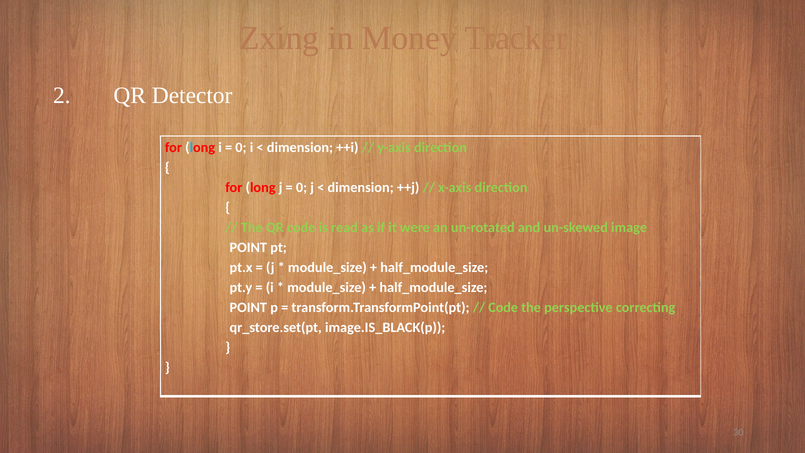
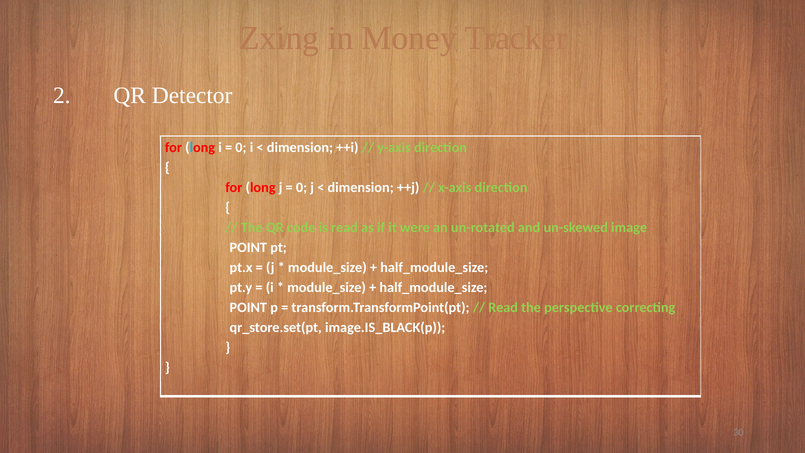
Code at (503, 307): Code -> Read
